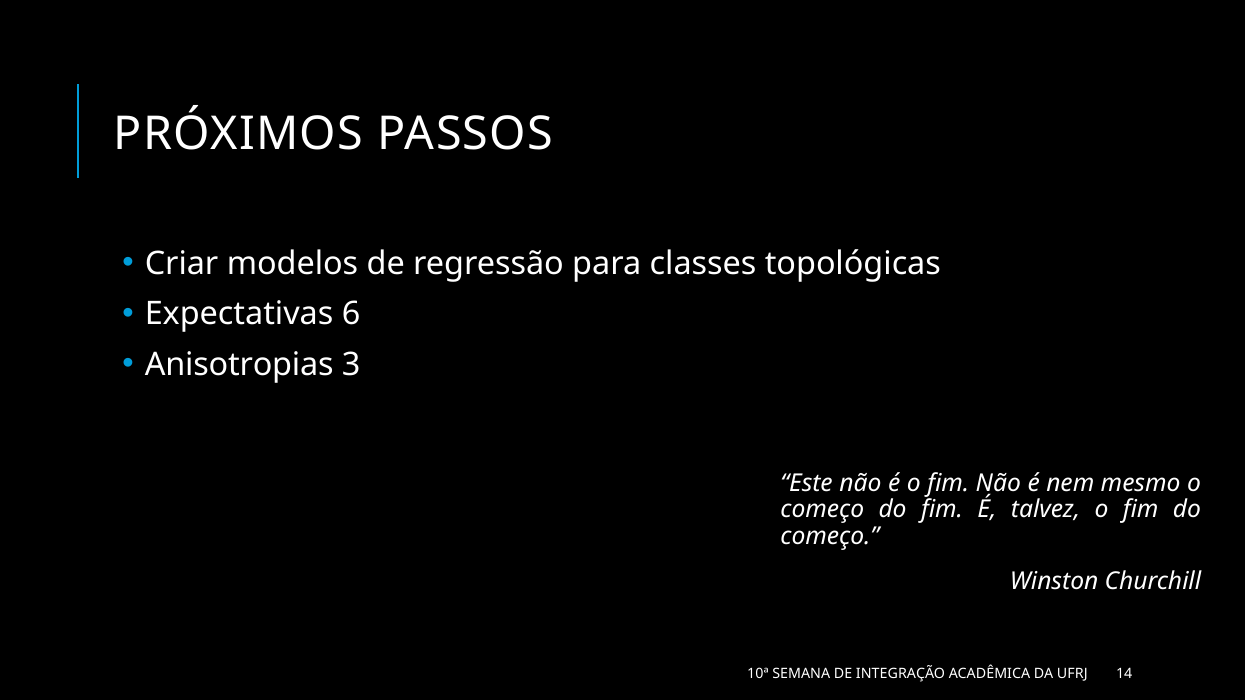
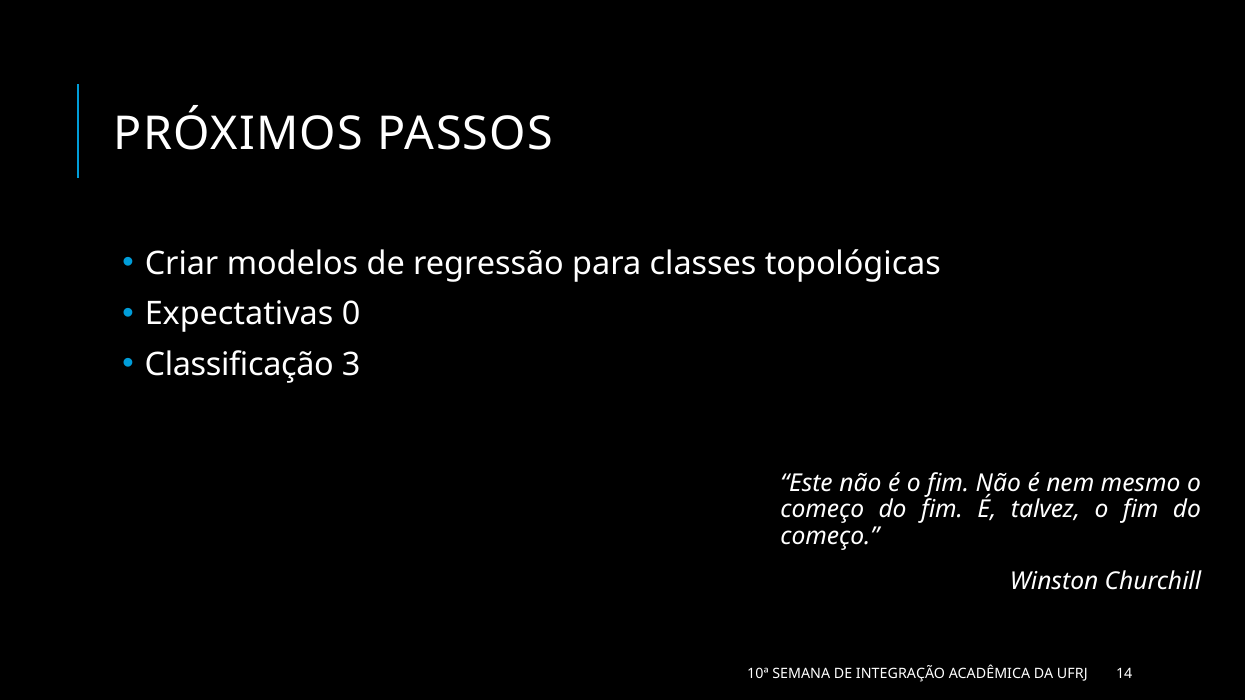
6: 6 -> 0
Anisotropias: Anisotropias -> Classificação
